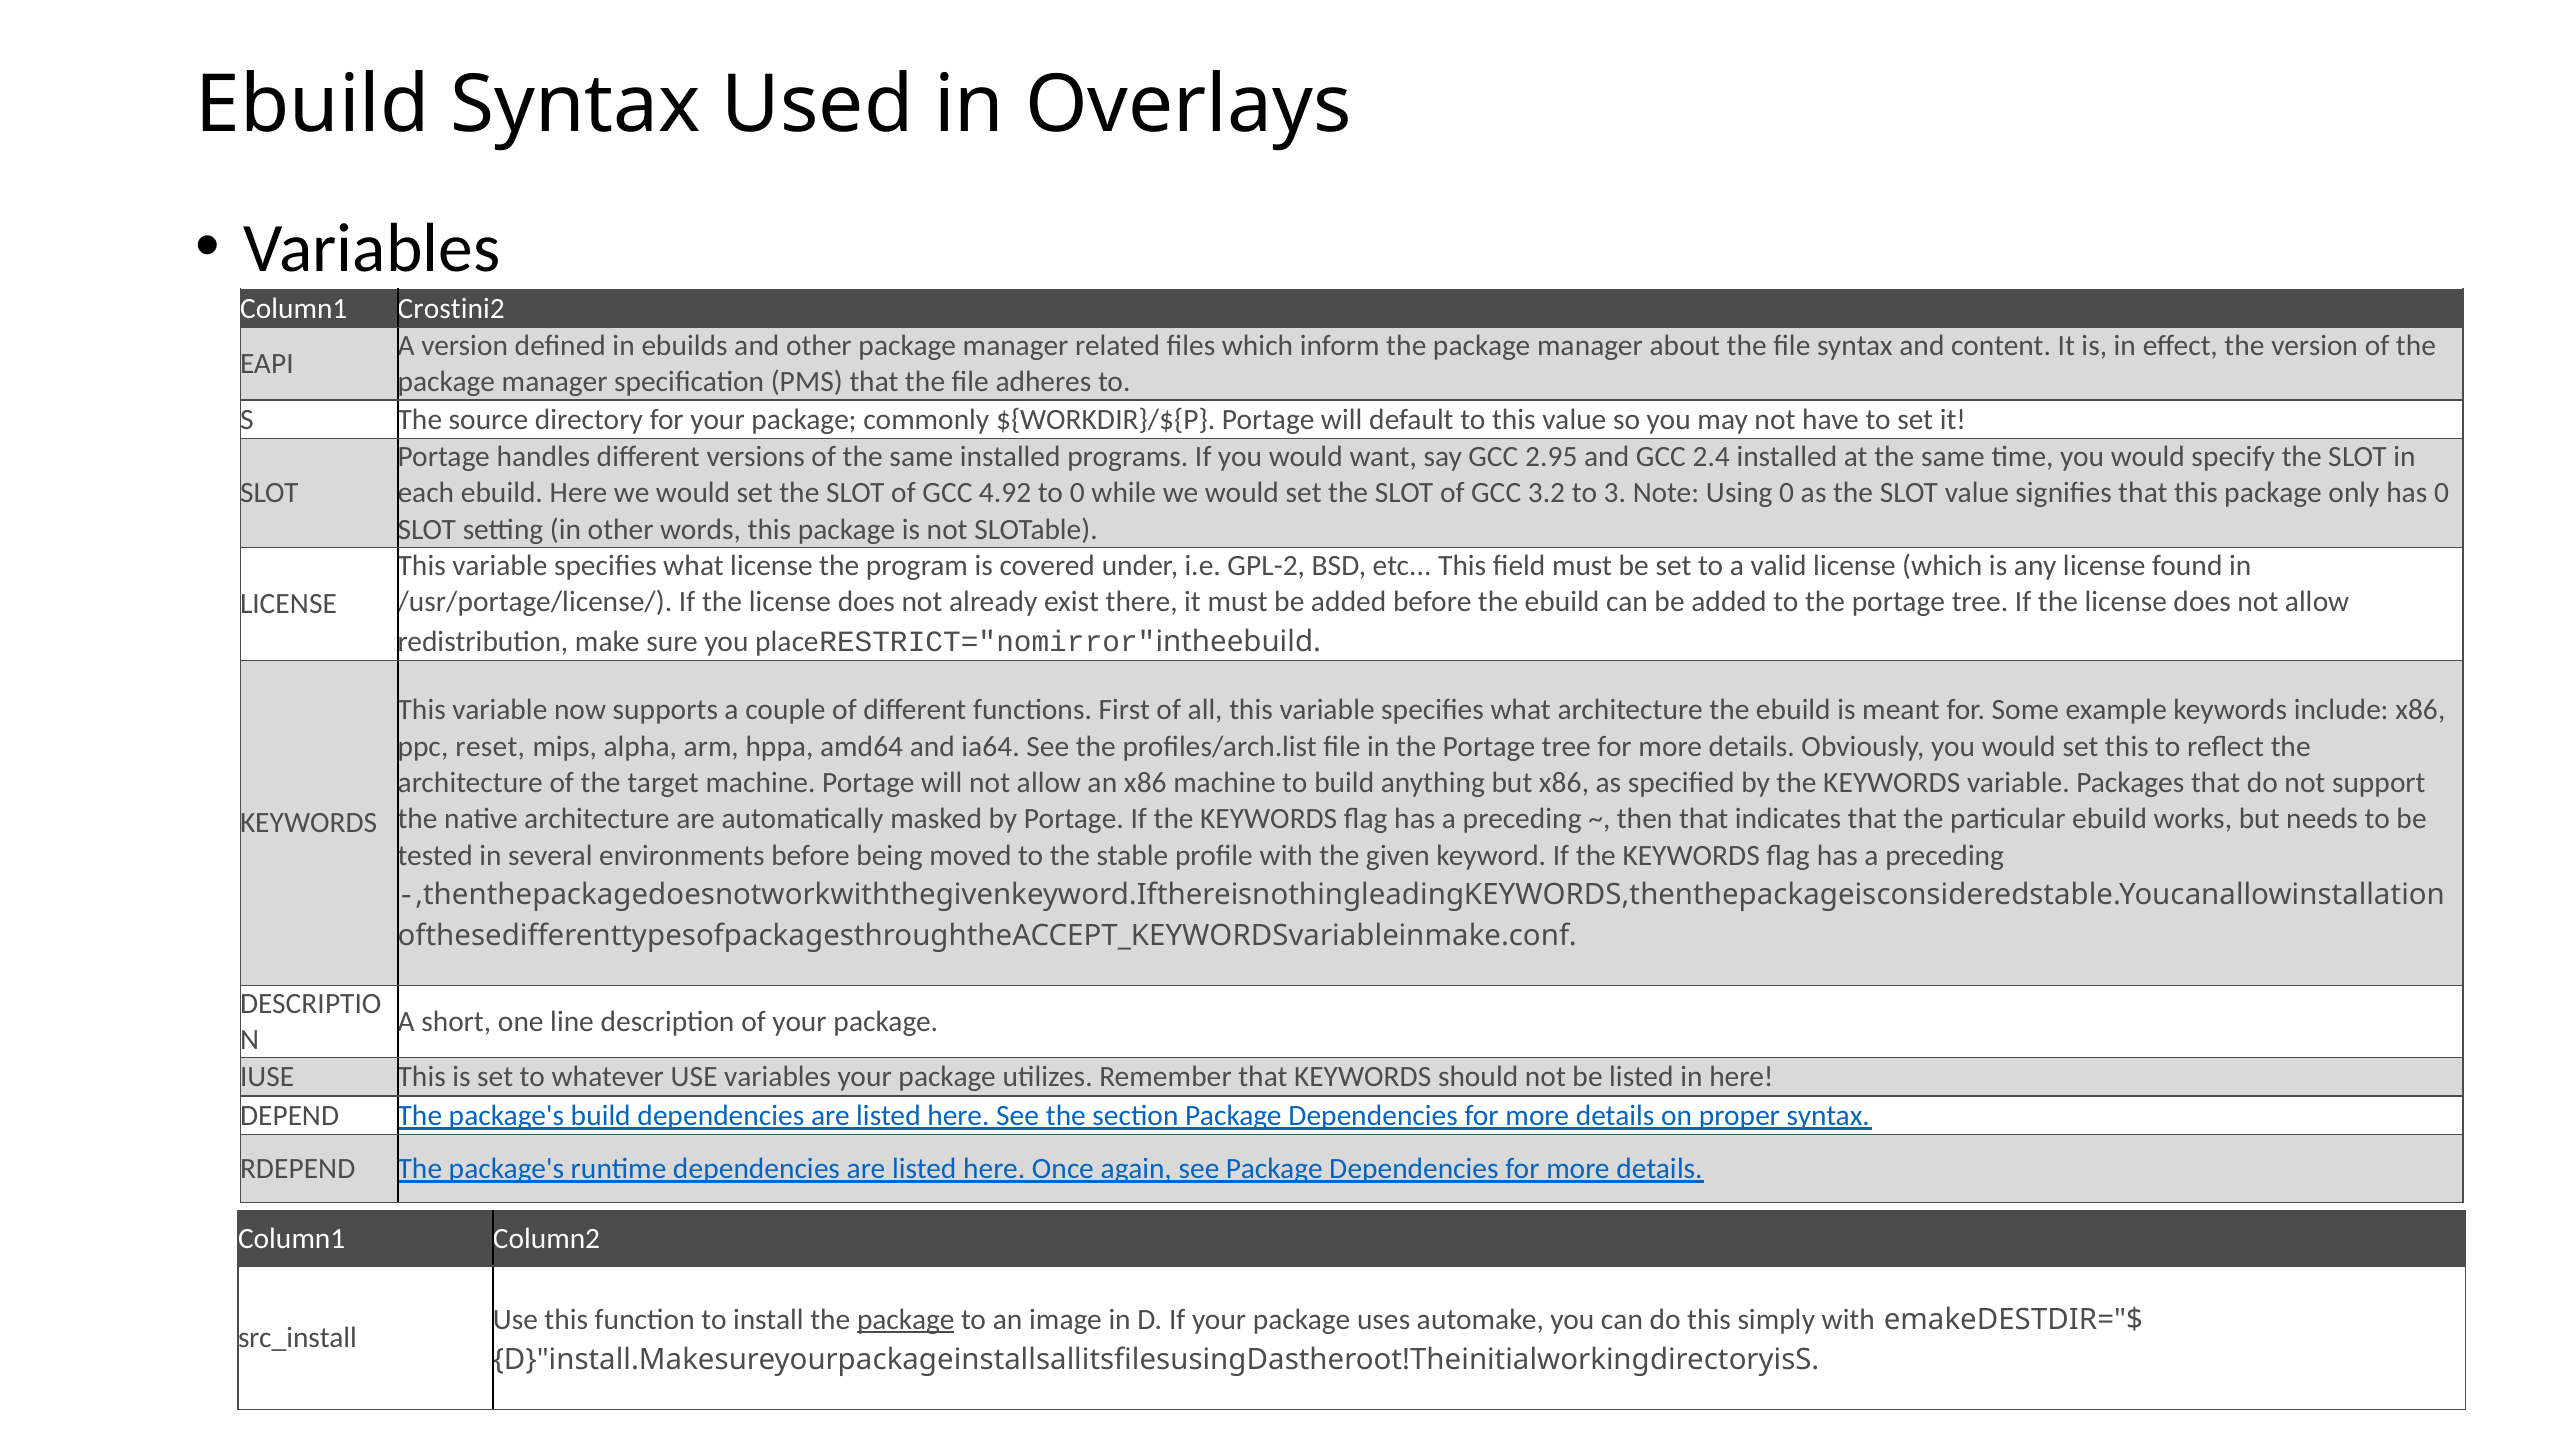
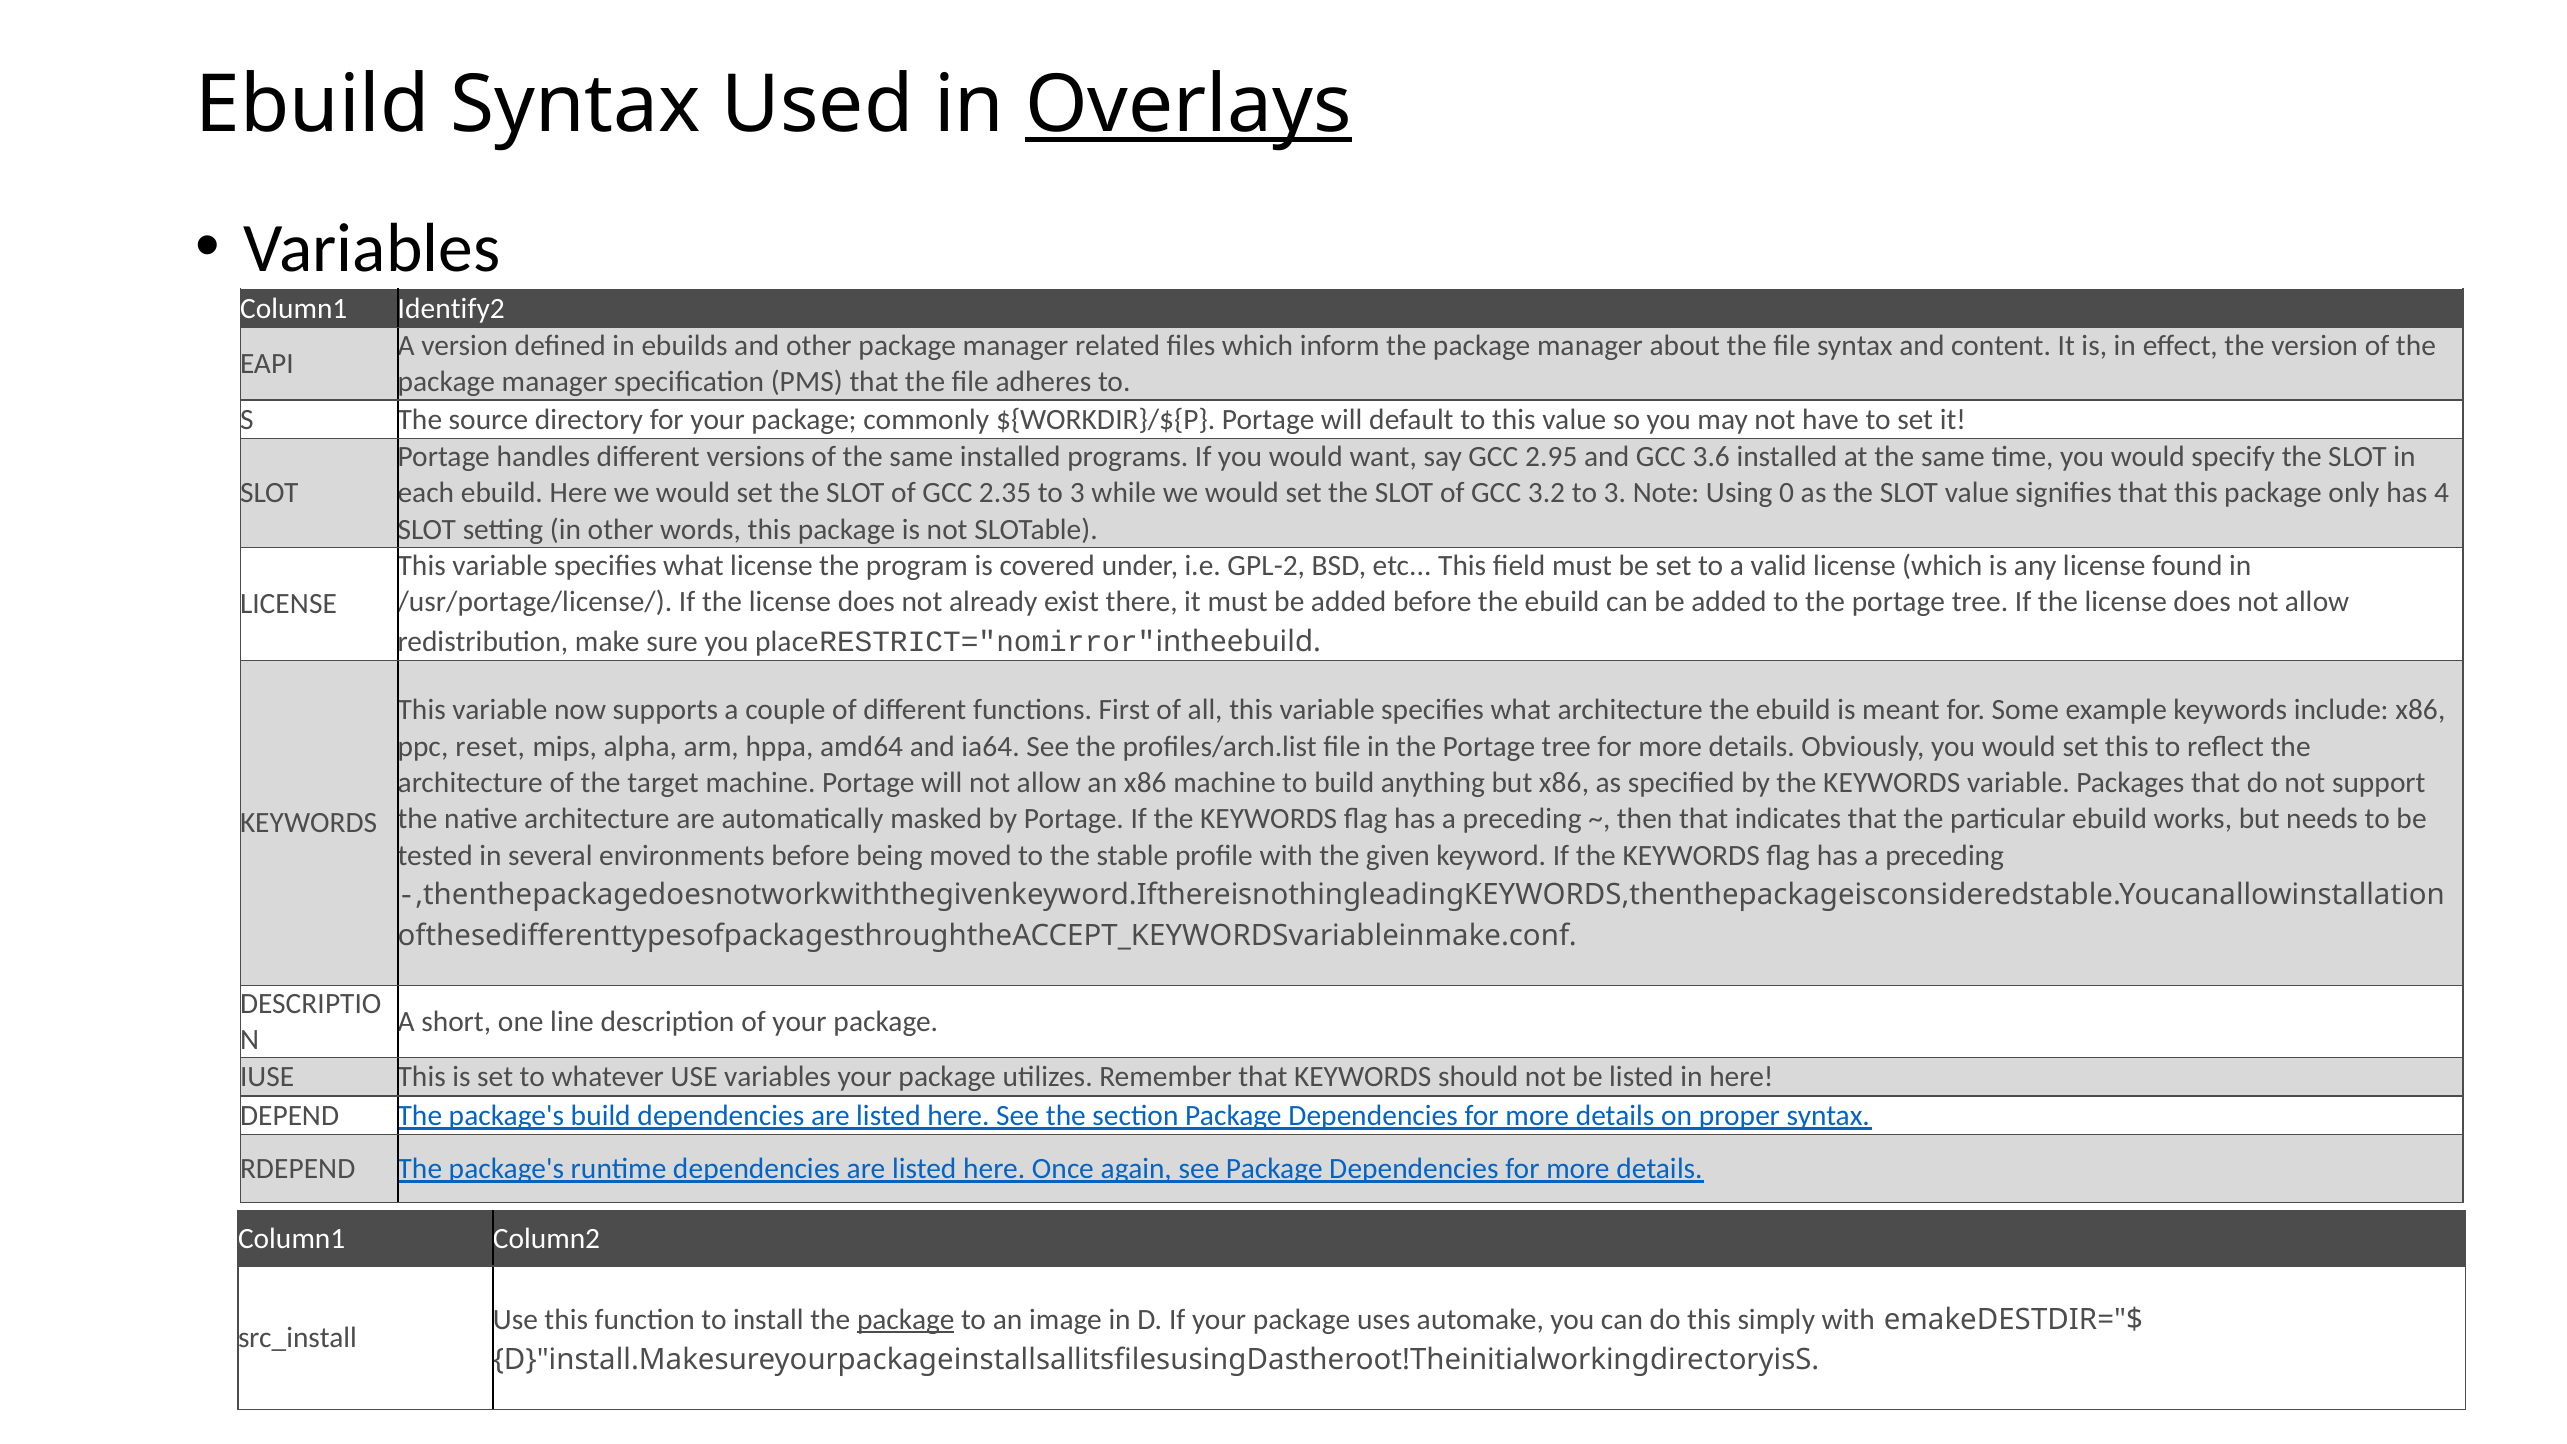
Overlays underline: none -> present
Crostini2: Crostini2 -> Identify2
2.4: 2.4 -> 3.6
4.92: 4.92 -> 2.35
0 at (1077, 493): 0 -> 3
has 0: 0 -> 4
